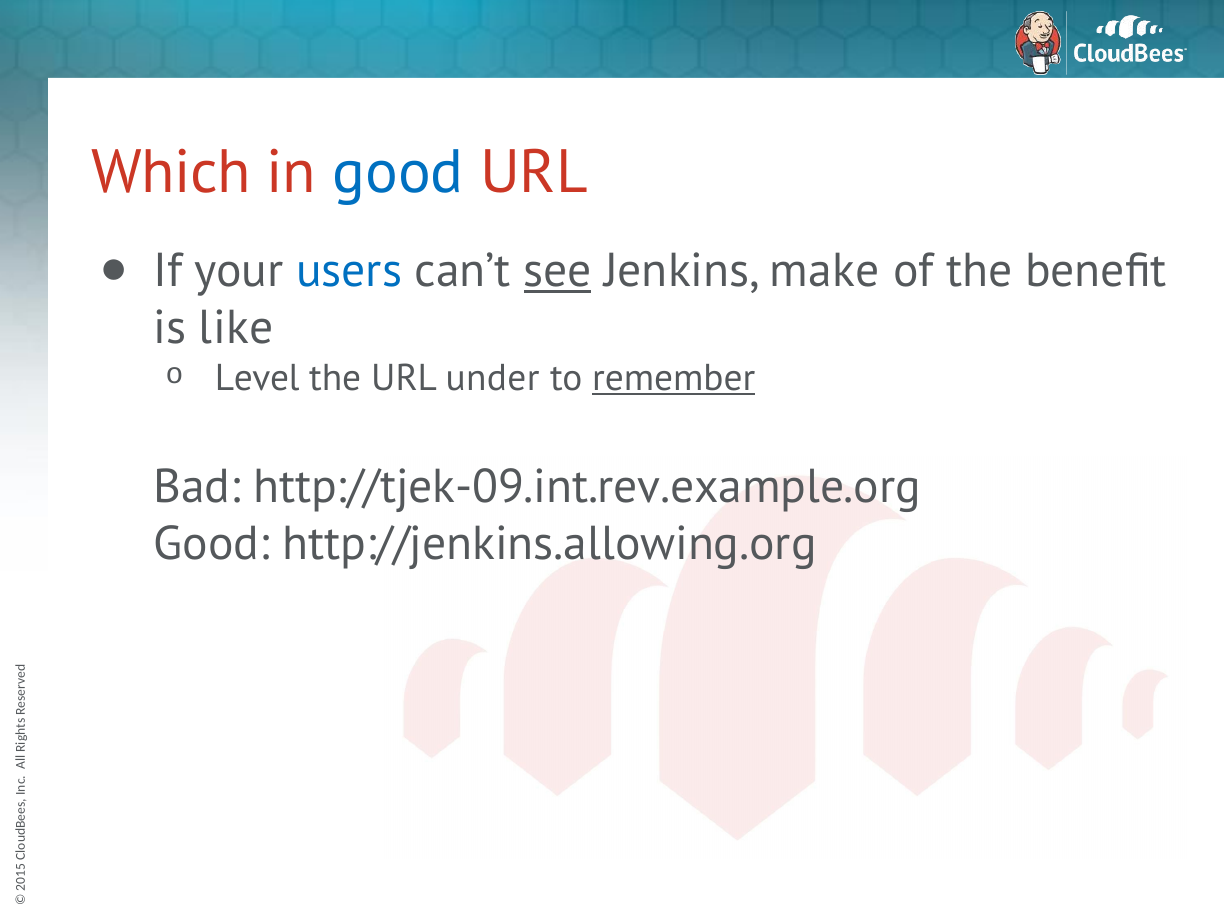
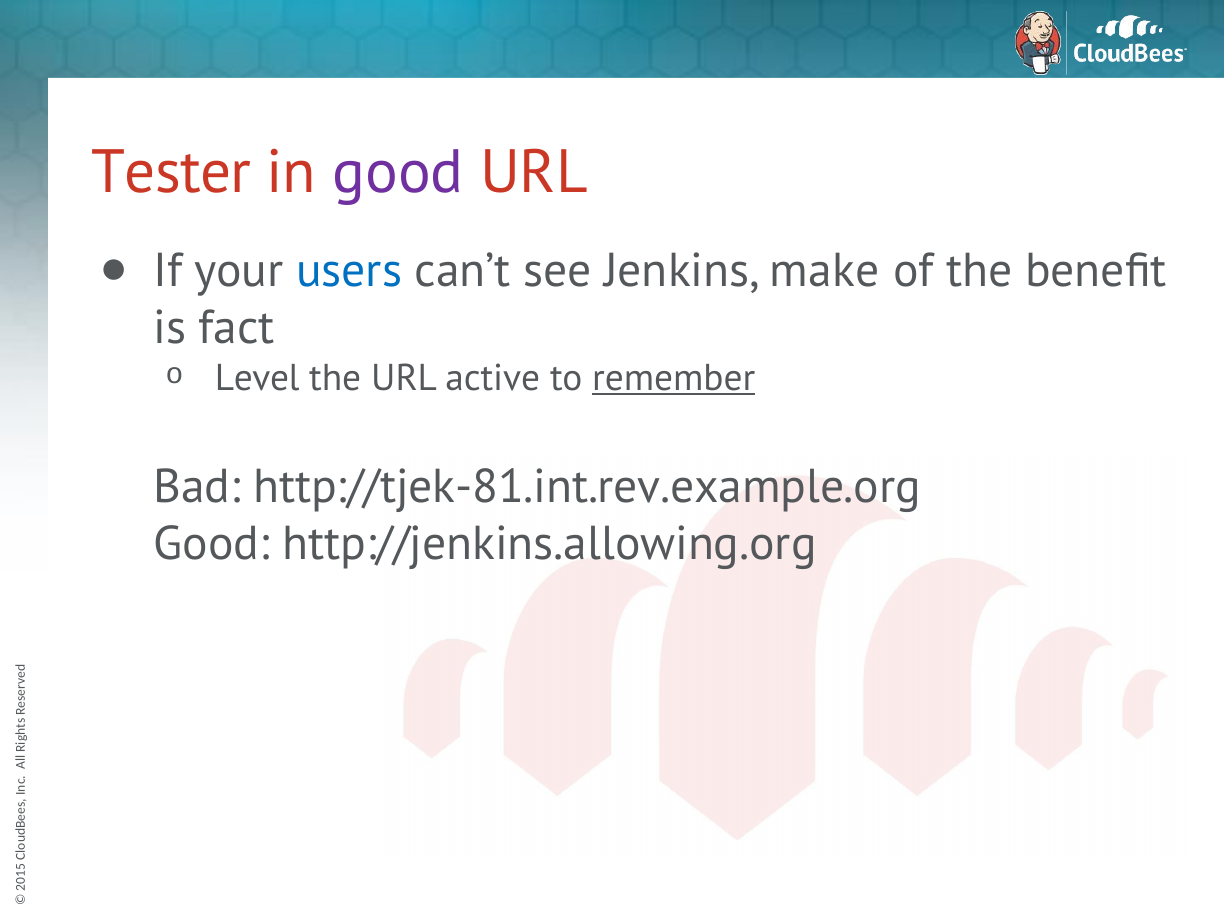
Which: Which -> Tester
good at (398, 172) colour: blue -> purple
see underline: present -> none
like: like -> fact
under: under -> active
http://tjek-09.int.rev.example.org: http://tjek-09.int.rev.example.org -> http://tjek-81.int.rev.example.org
